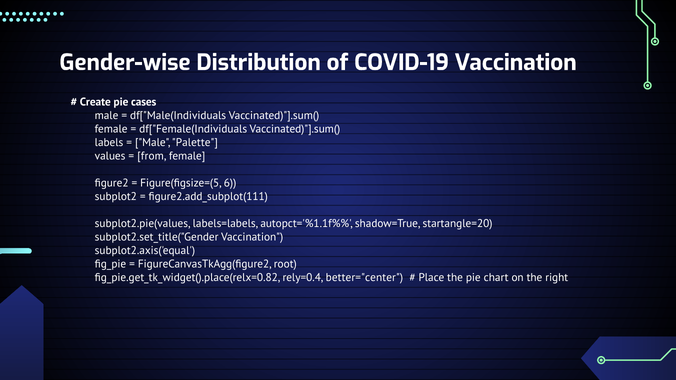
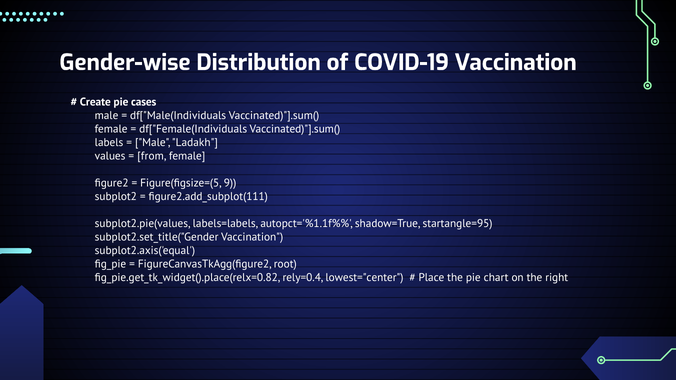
Palette: Palette -> Ladakh
6: 6 -> 9
startangle=20: startangle=20 -> startangle=95
better="center: better="center -> lowest="center
